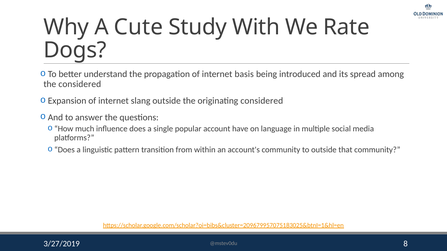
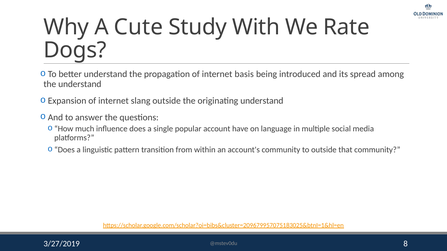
the considered: considered -> understand
originating considered: considered -> understand
